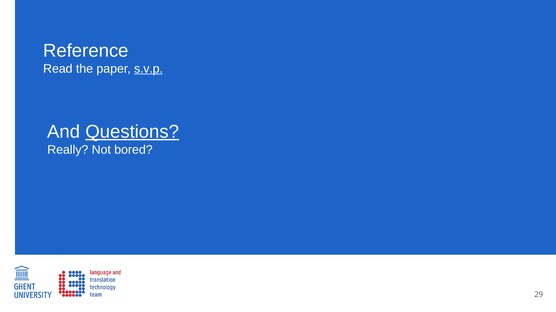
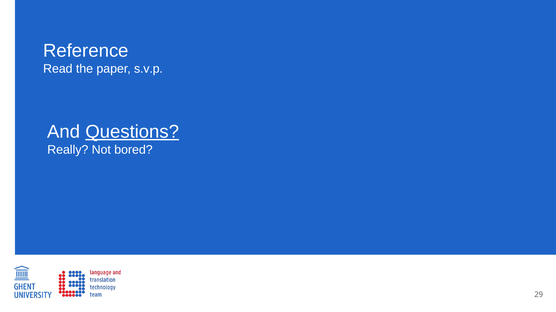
s.v.p underline: present -> none
